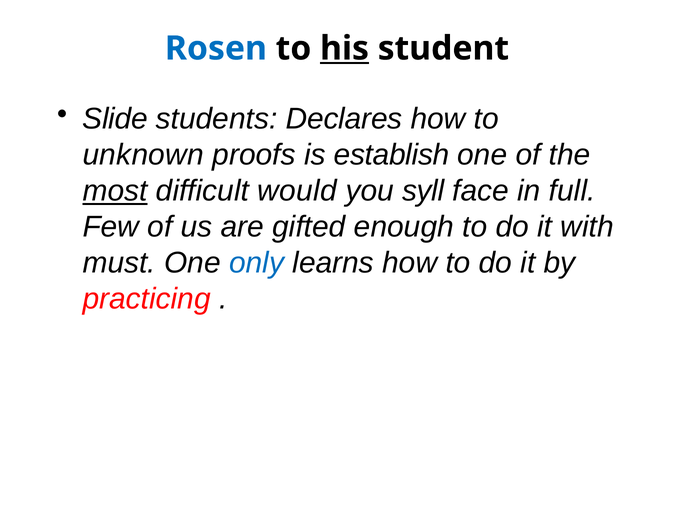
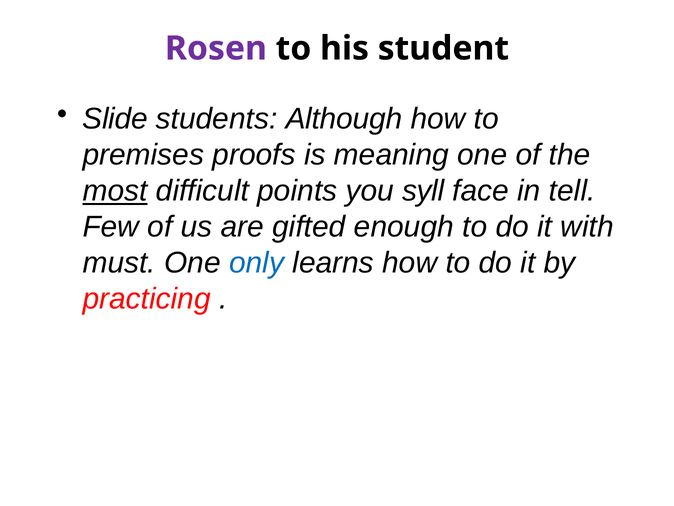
Rosen colour: blue -> purple
his underline: present -> none
Declares: Declares -> Although
unknown: unknown -> premises
establish: establish -> meaning
would: would -> points
full: full -> tell
